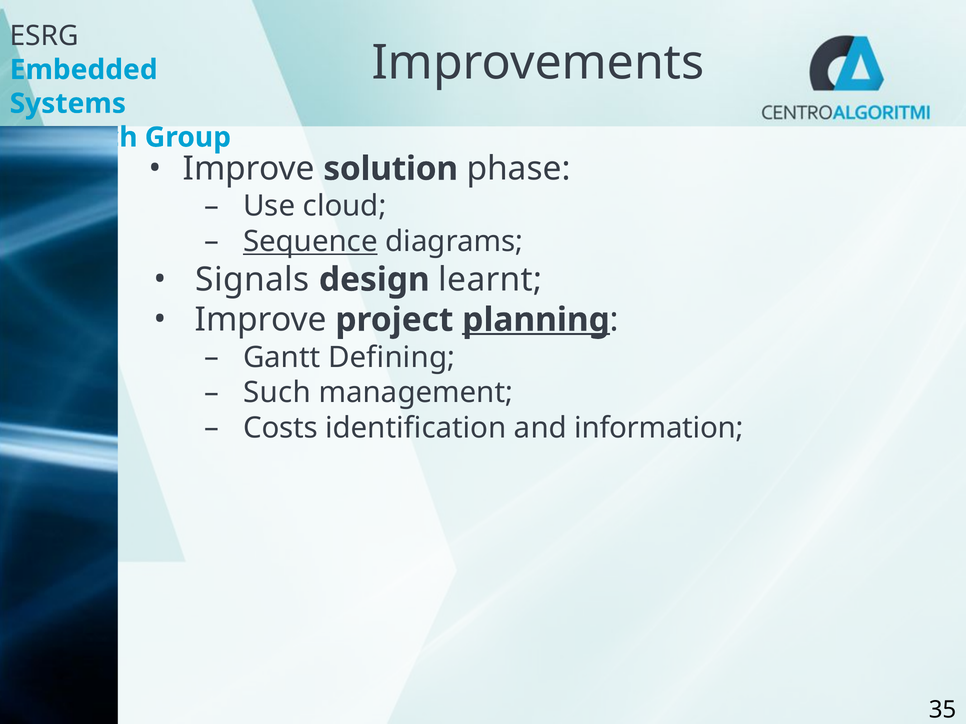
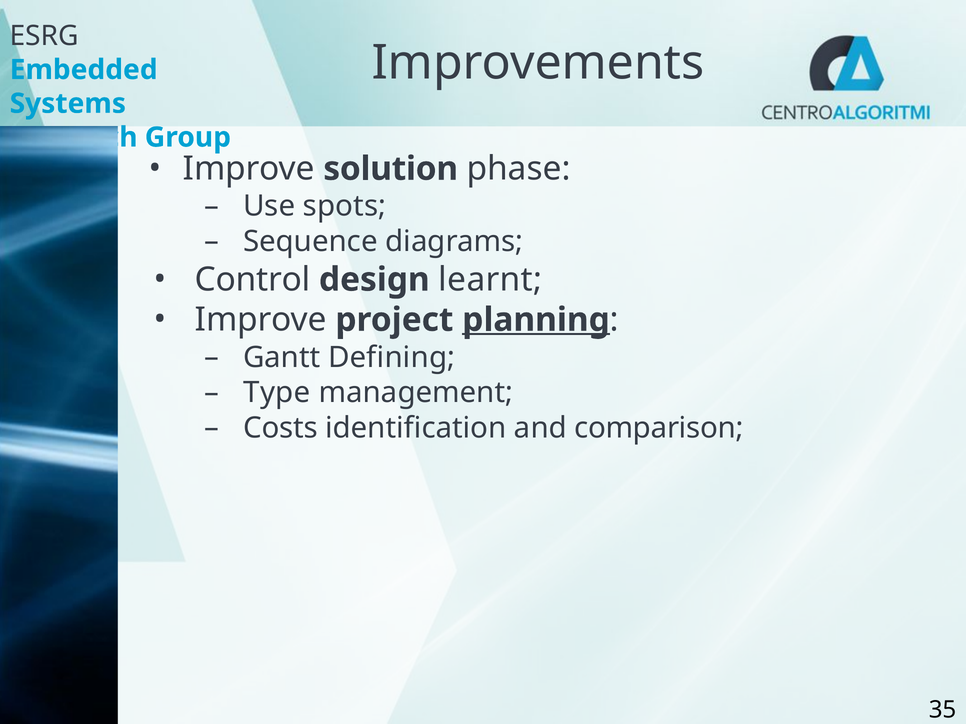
cloud: cloud -> spots
Sequence underline: present -> none
Signals: Signals -> Control
Such: Such -> Type
information: information -> comparison
